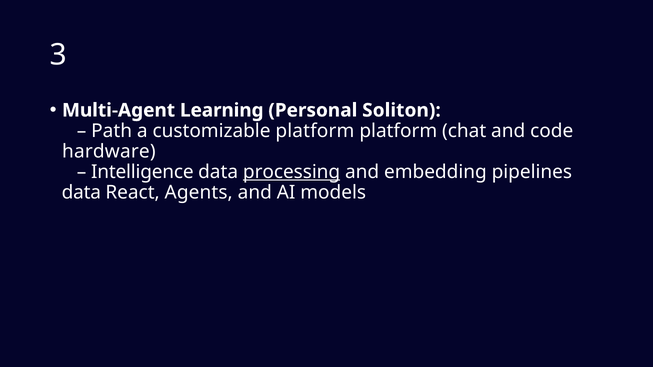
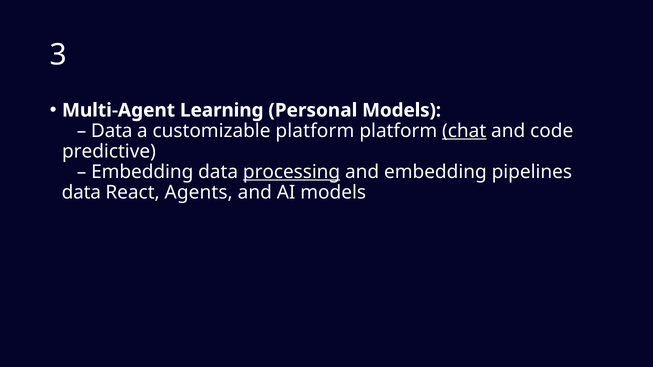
Personal Soliton: Soliton -> Models
Path at (112, 131): Path -> Data
chat underline: none -> present
hardware: hardware -> predictive
Intelligence at (142, 172): Intelligence -> Embedding
